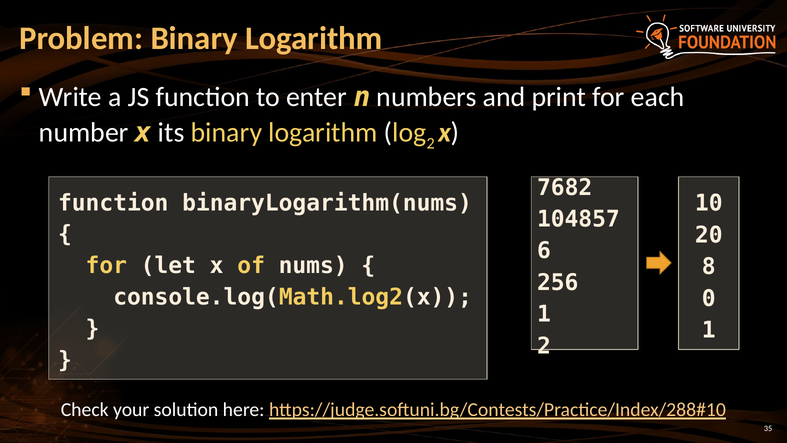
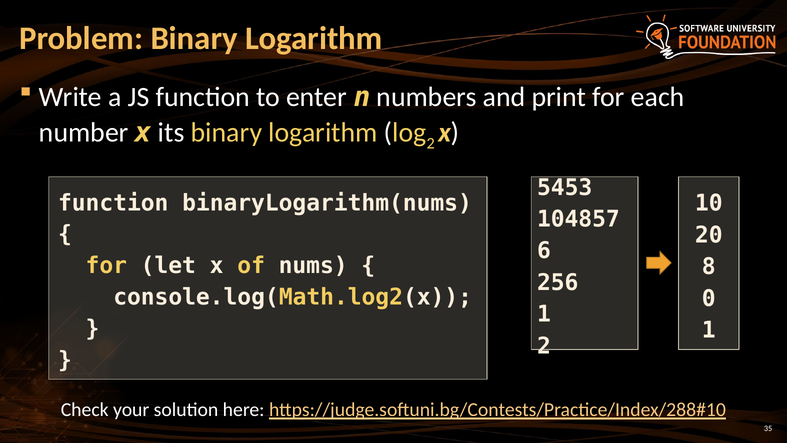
7682: 7682 -> 5453
